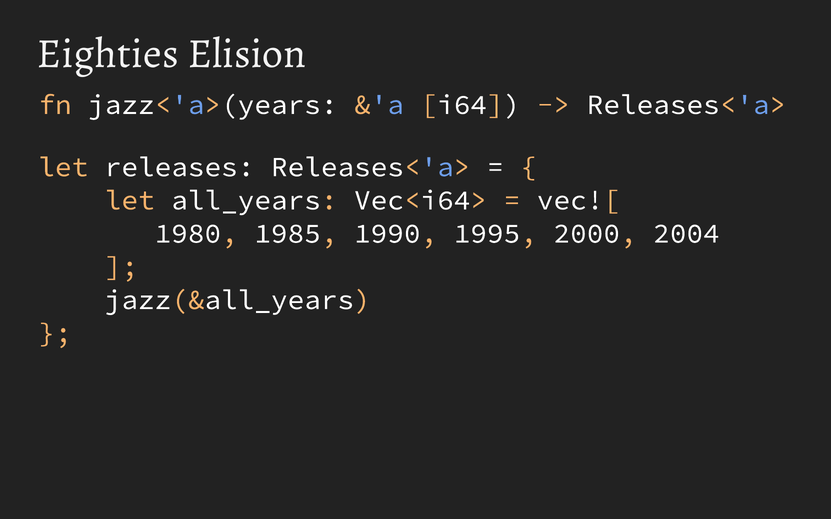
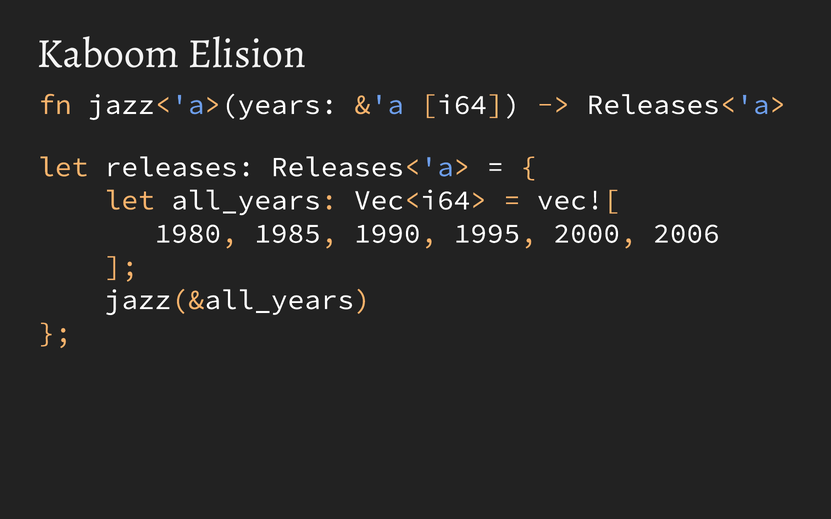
Eighties: Eighties -> Kaboom
2004: 2004 -> 2006
